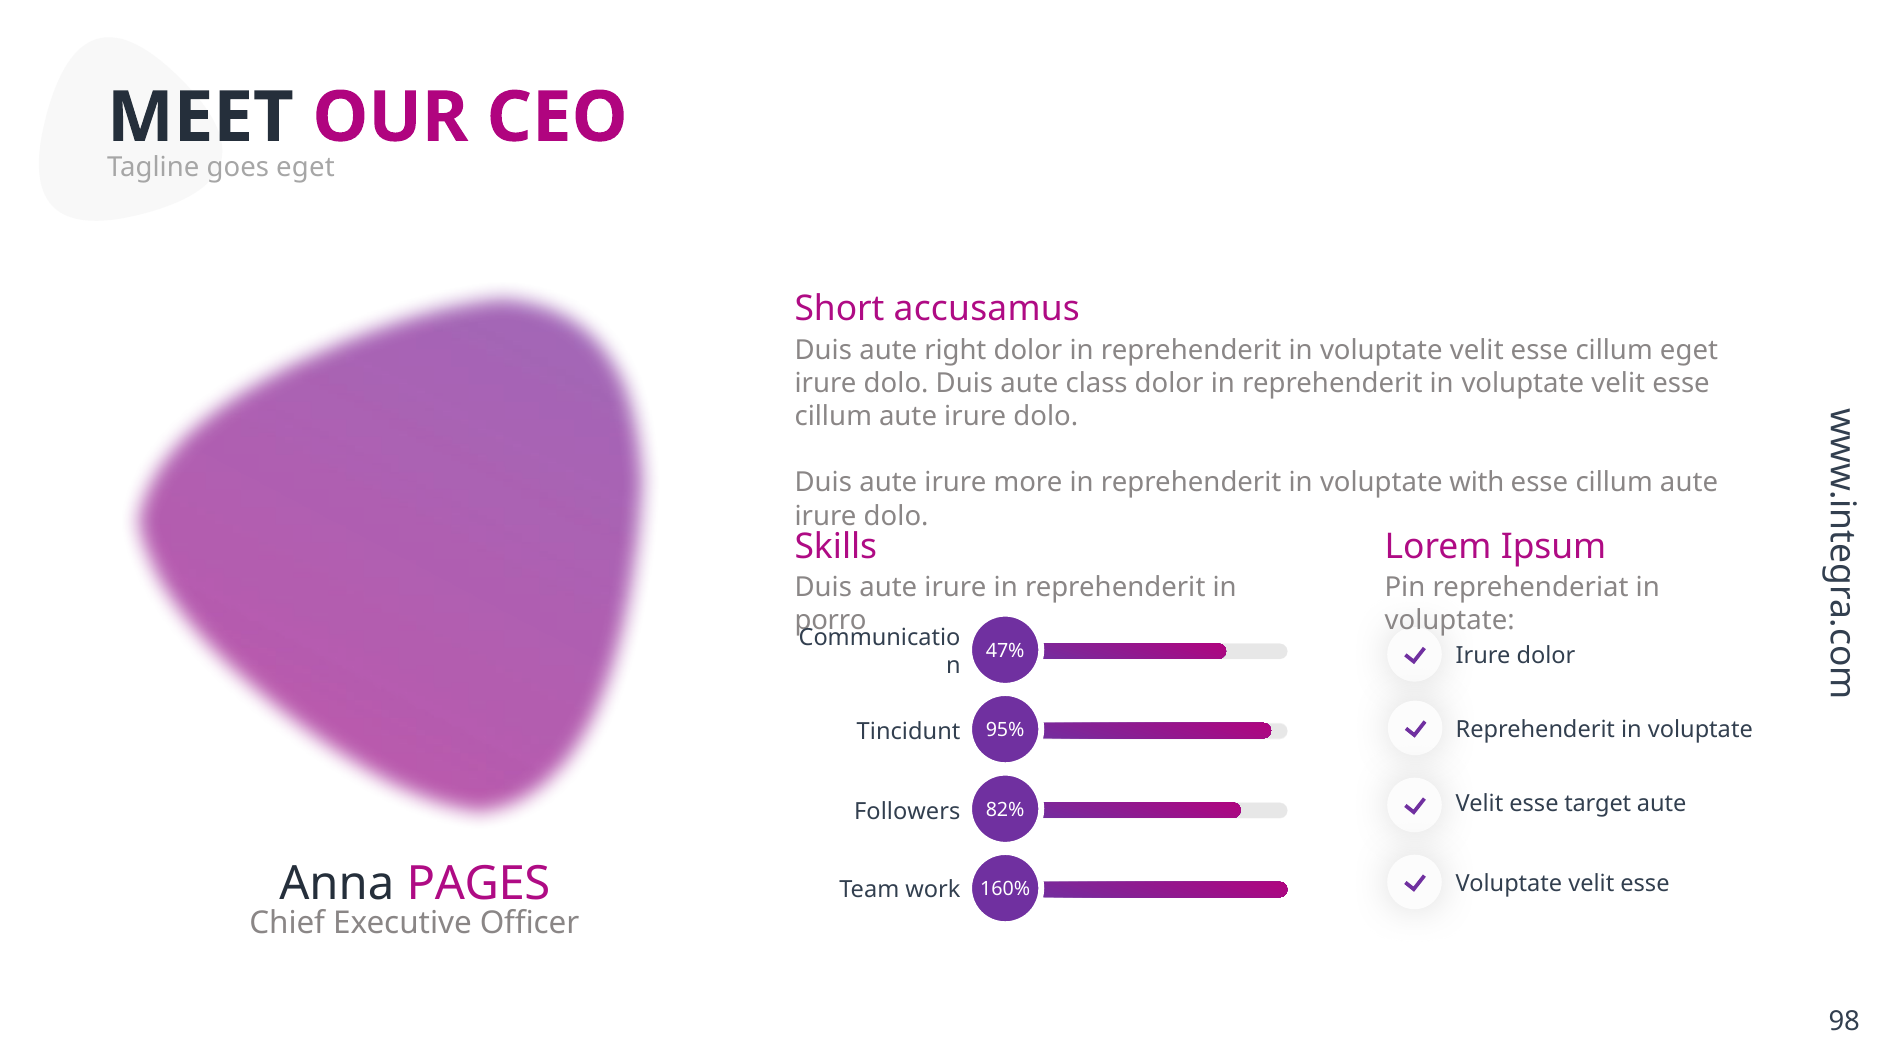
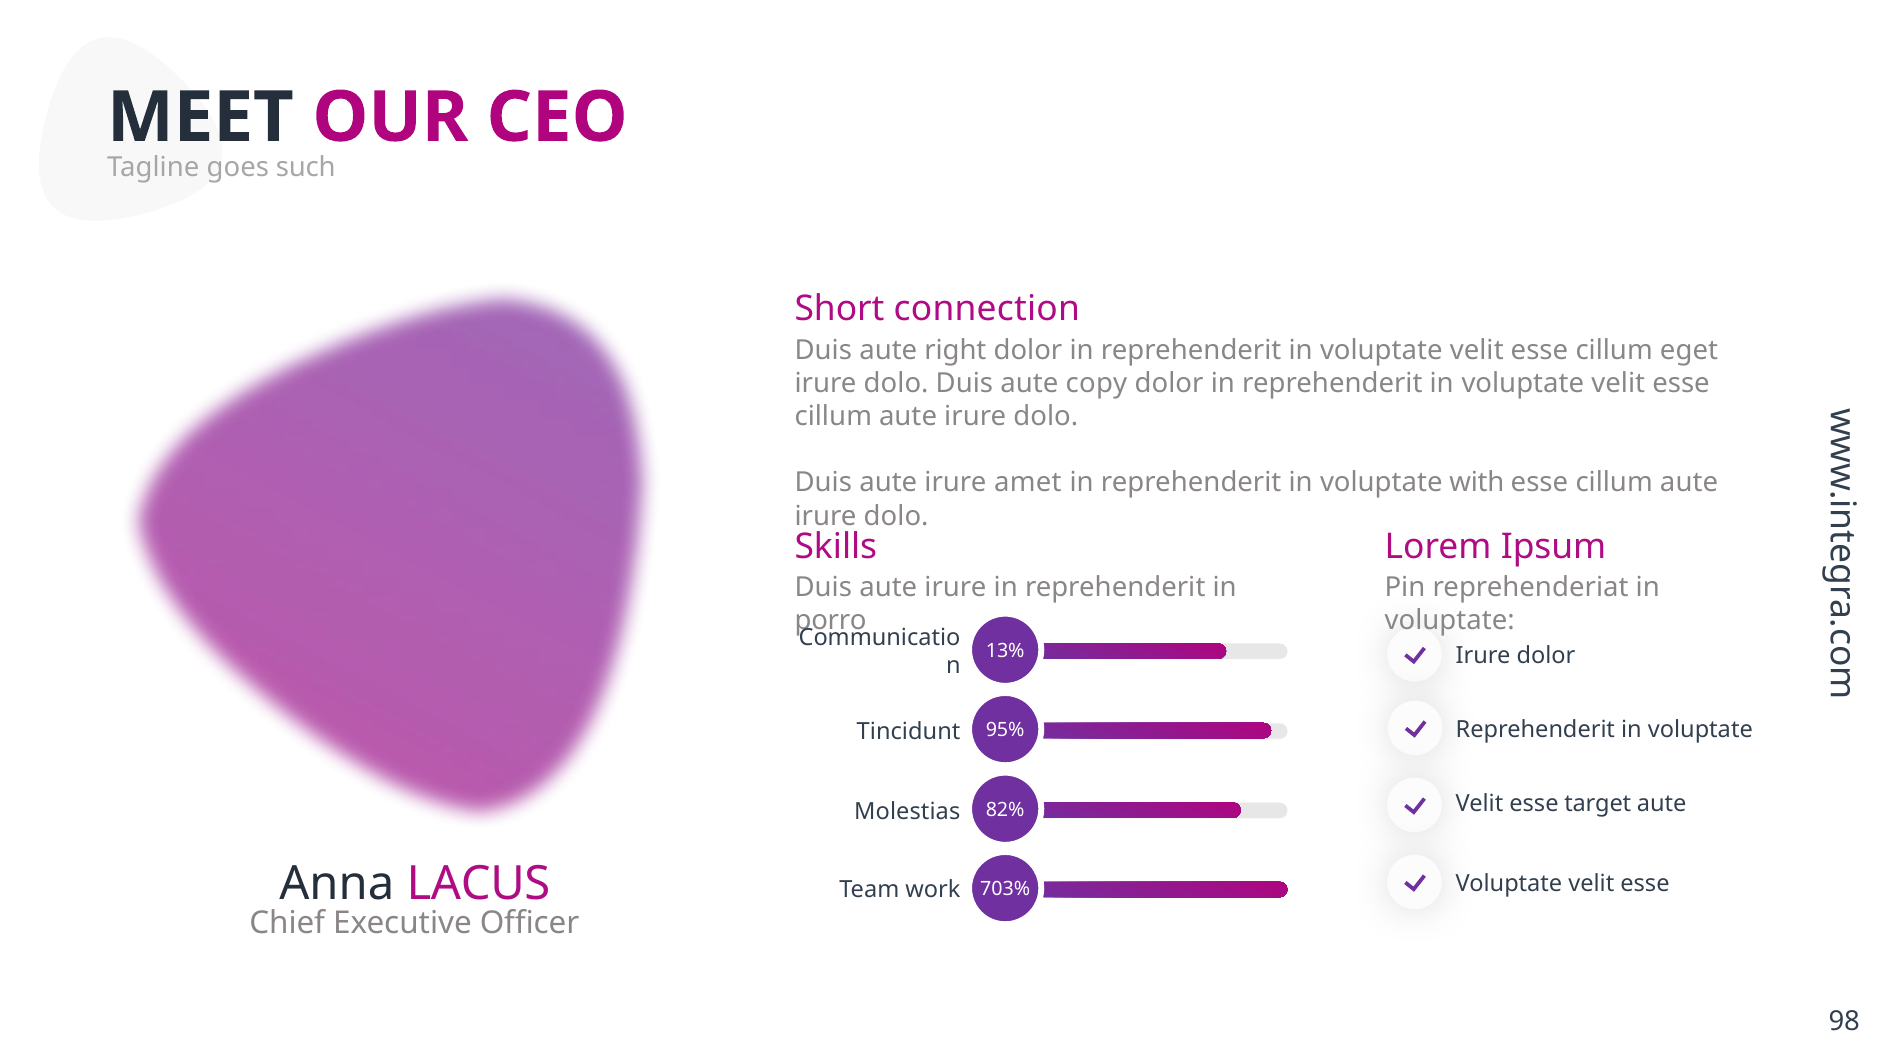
eget at (305, 168): eget -> such
accusamus: accusamus -> connection
class: class -> copy
more: more -> amet
47%: 47% -> 13%
Followers: Followers -> Molestias
PAGES: PAGES -> LACUS
160%: 160% -> 703%
